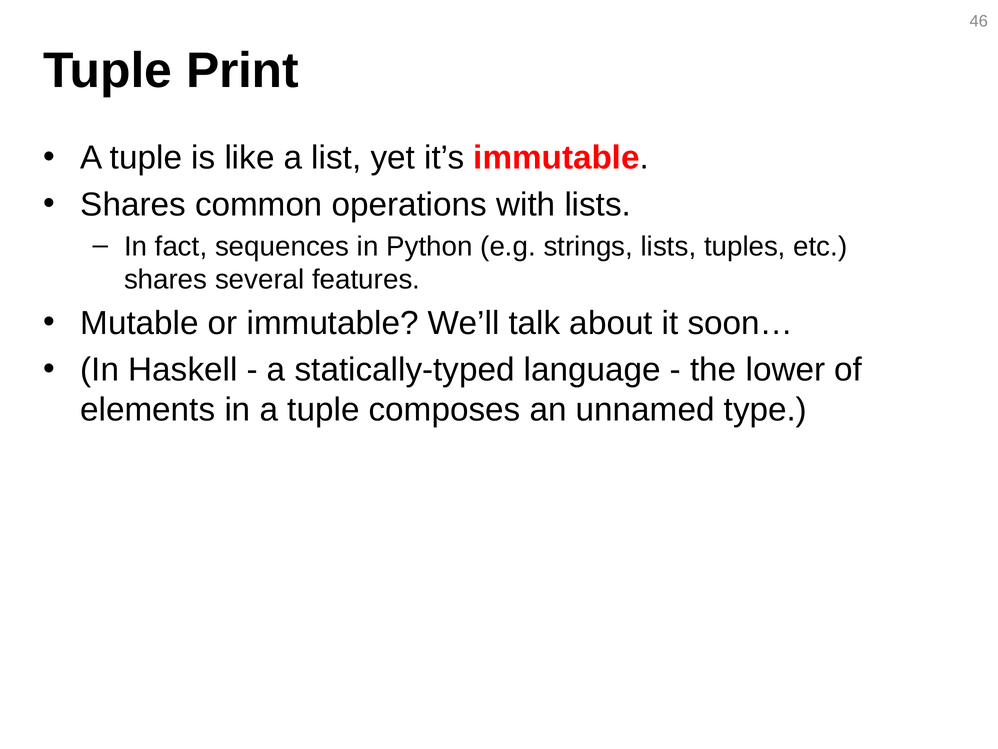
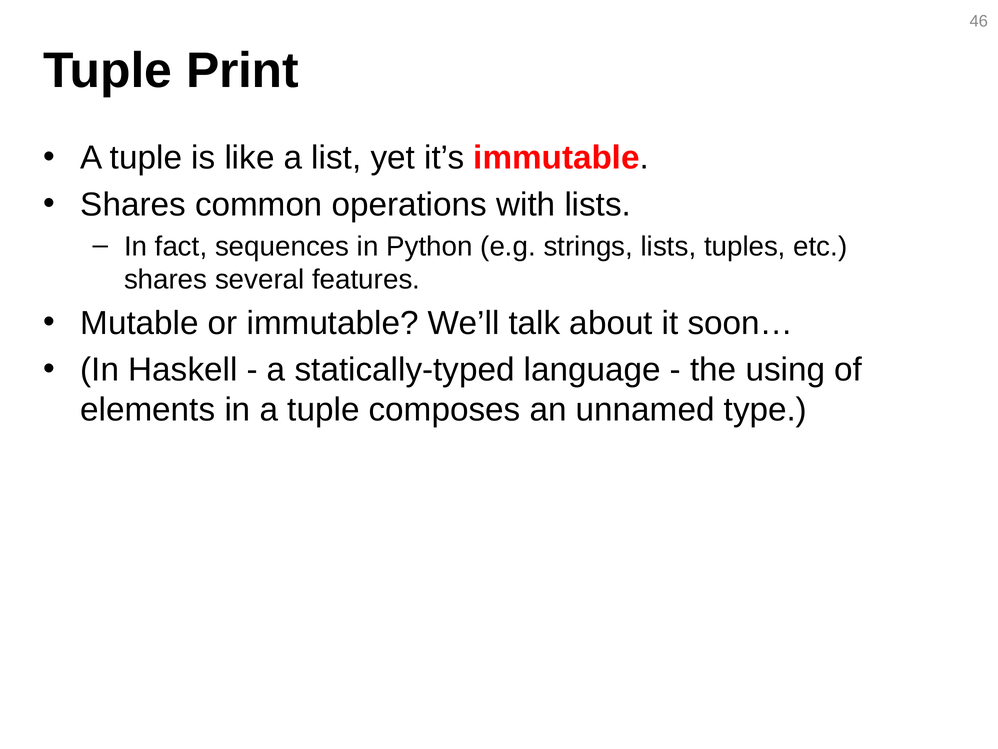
lower: lower -> using
